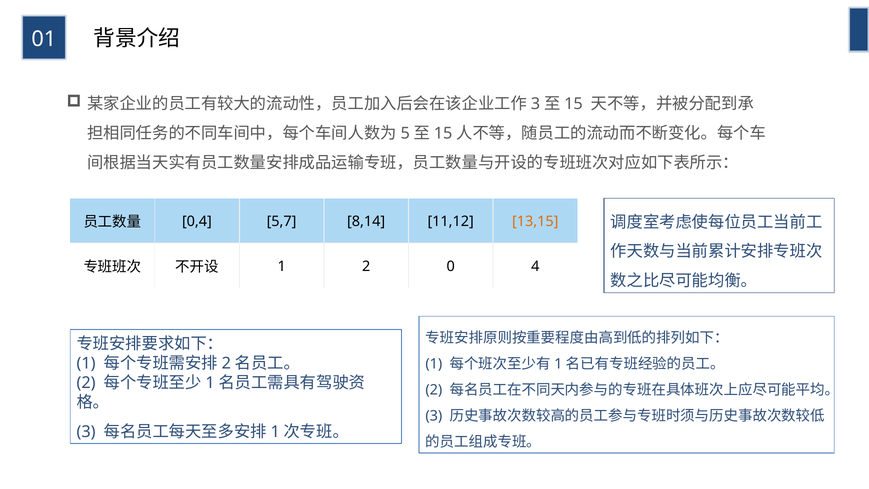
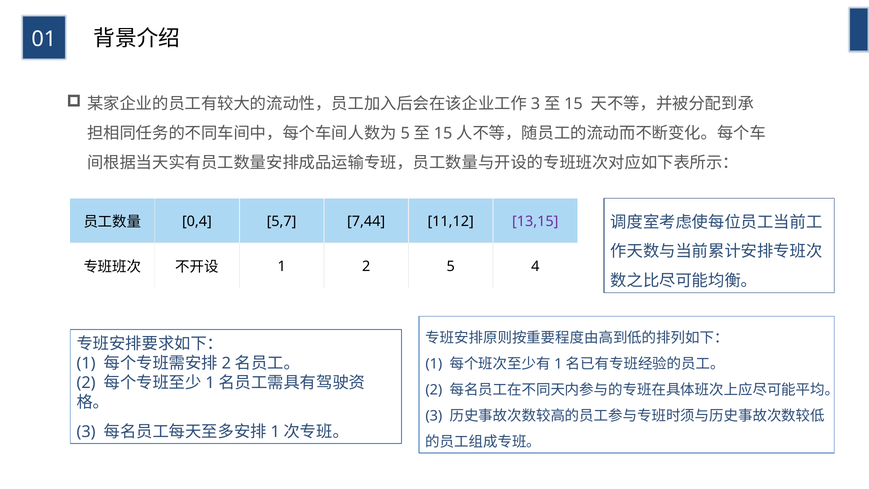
8,14: 8,14 -> 7,44
13,15 colour: orange -> purple
0: 0 -> 5
